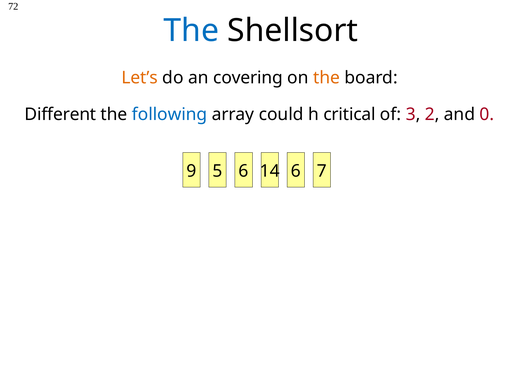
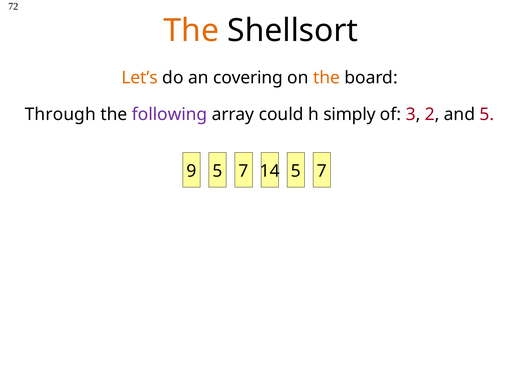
The at (191, 30) colour: blue -> orange
Different: Different -> Through
following colour: blue -> purple
critical: critical -> simply
and 0: 0 -> 5
6 at (244, 171): 6 -> 7
14 6: 6 -> 5
